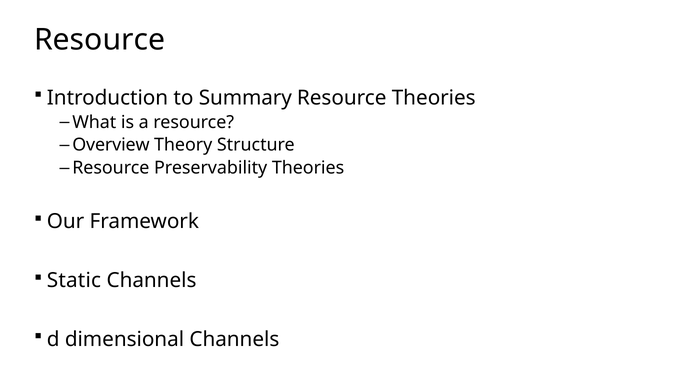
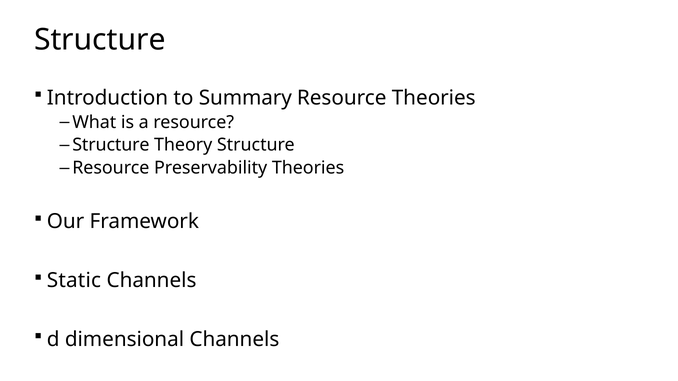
Resource at (100, 40): Resource -> Structure
Overview at (111, 145): Overview -> Structure
